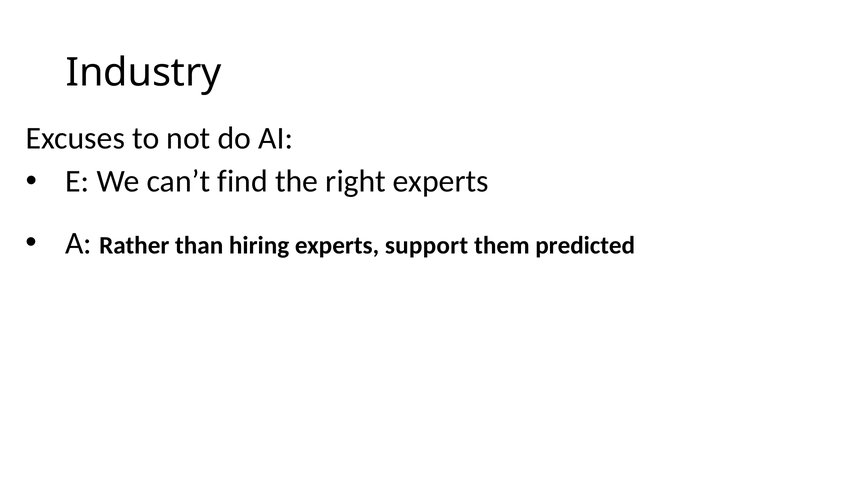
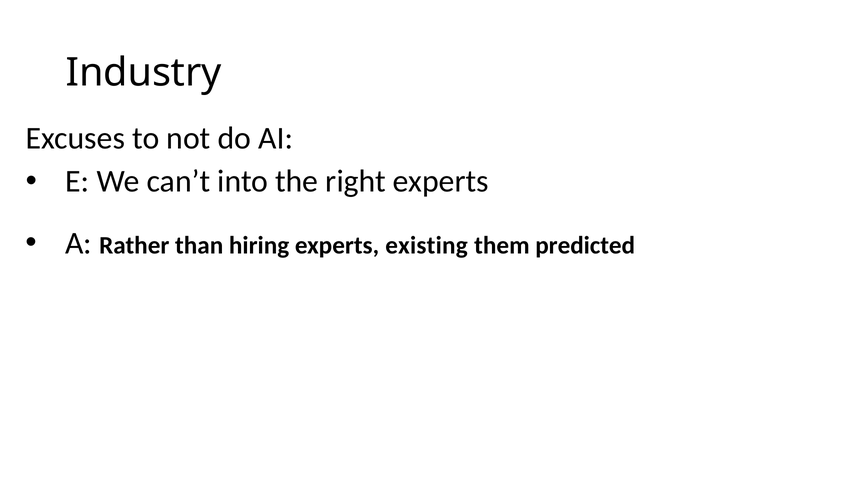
find: find -> into
support: support -> existing
